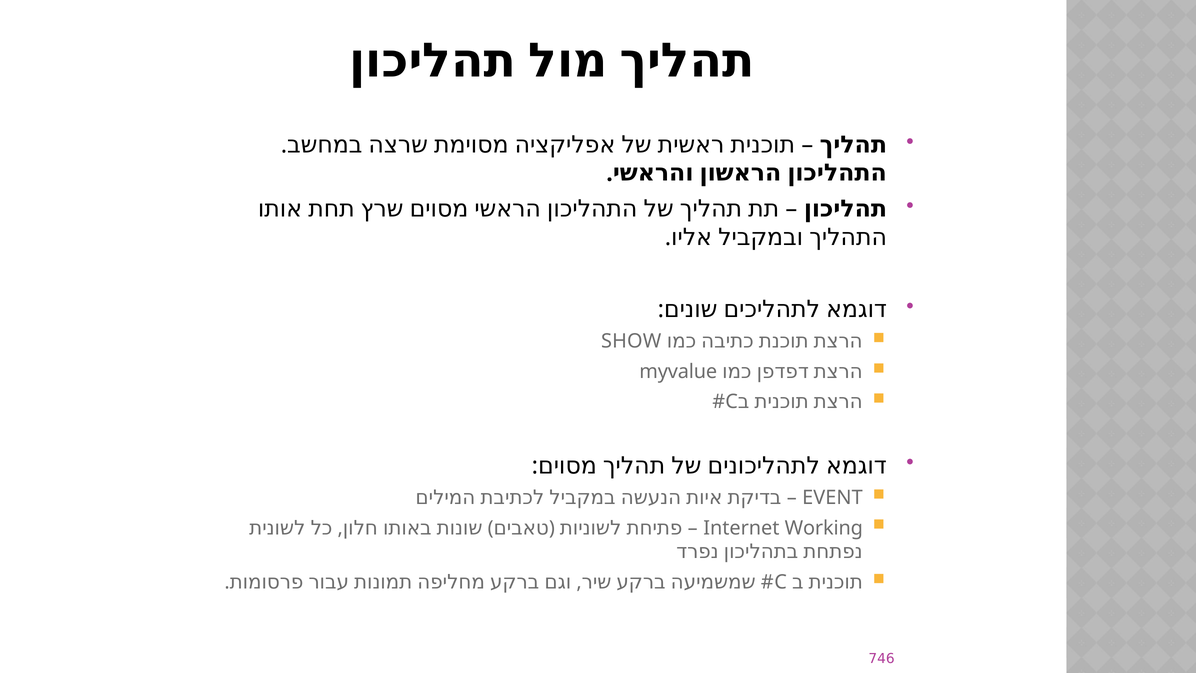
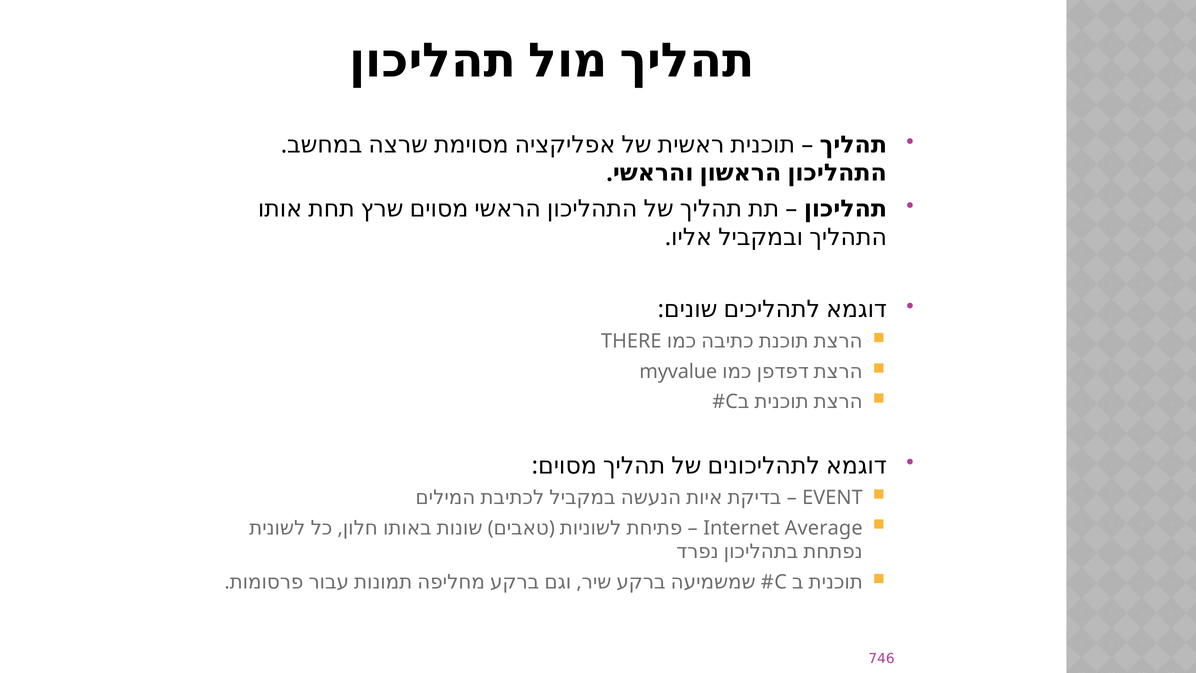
SHOW: SHOW -> THERE
Working: Working -> Average
